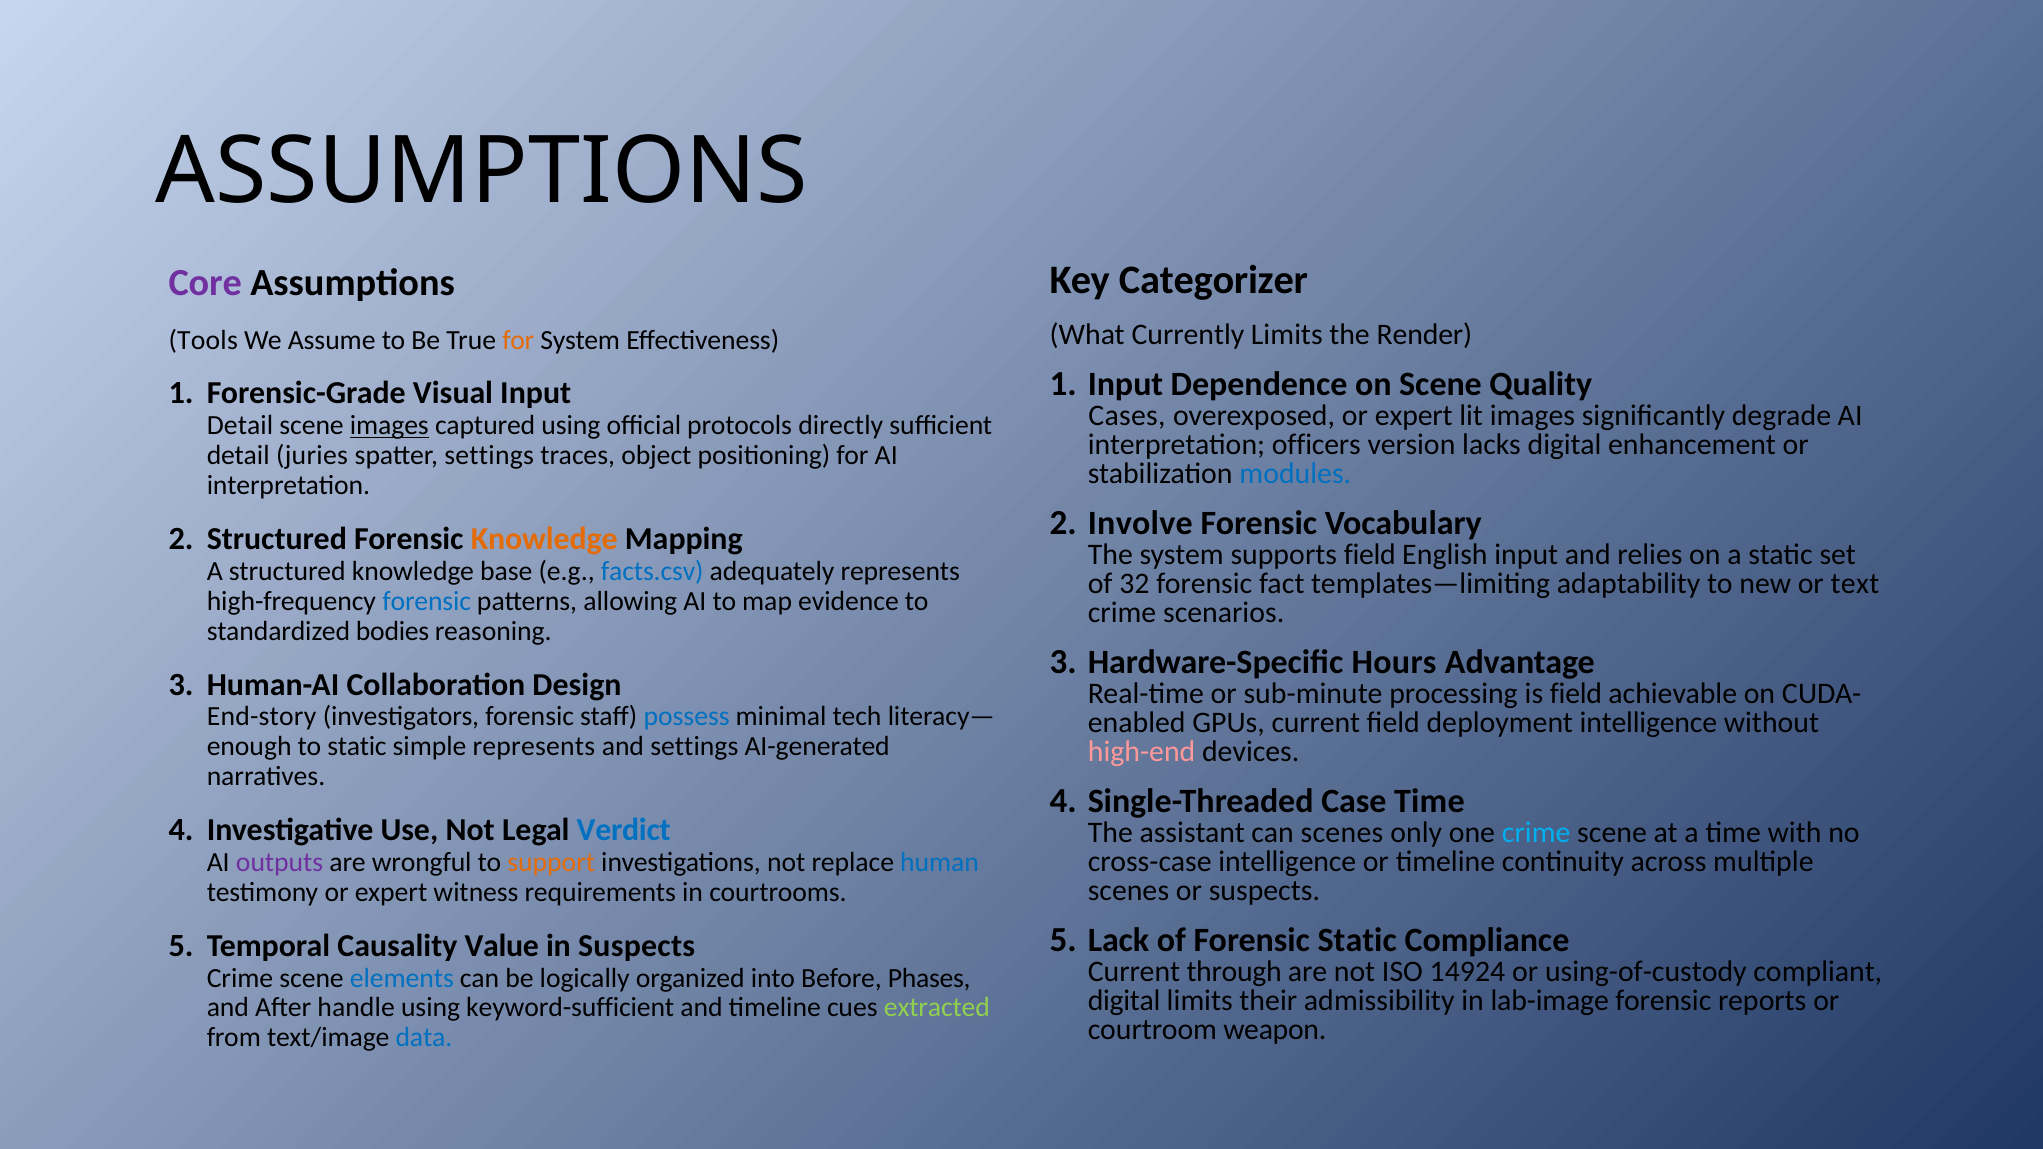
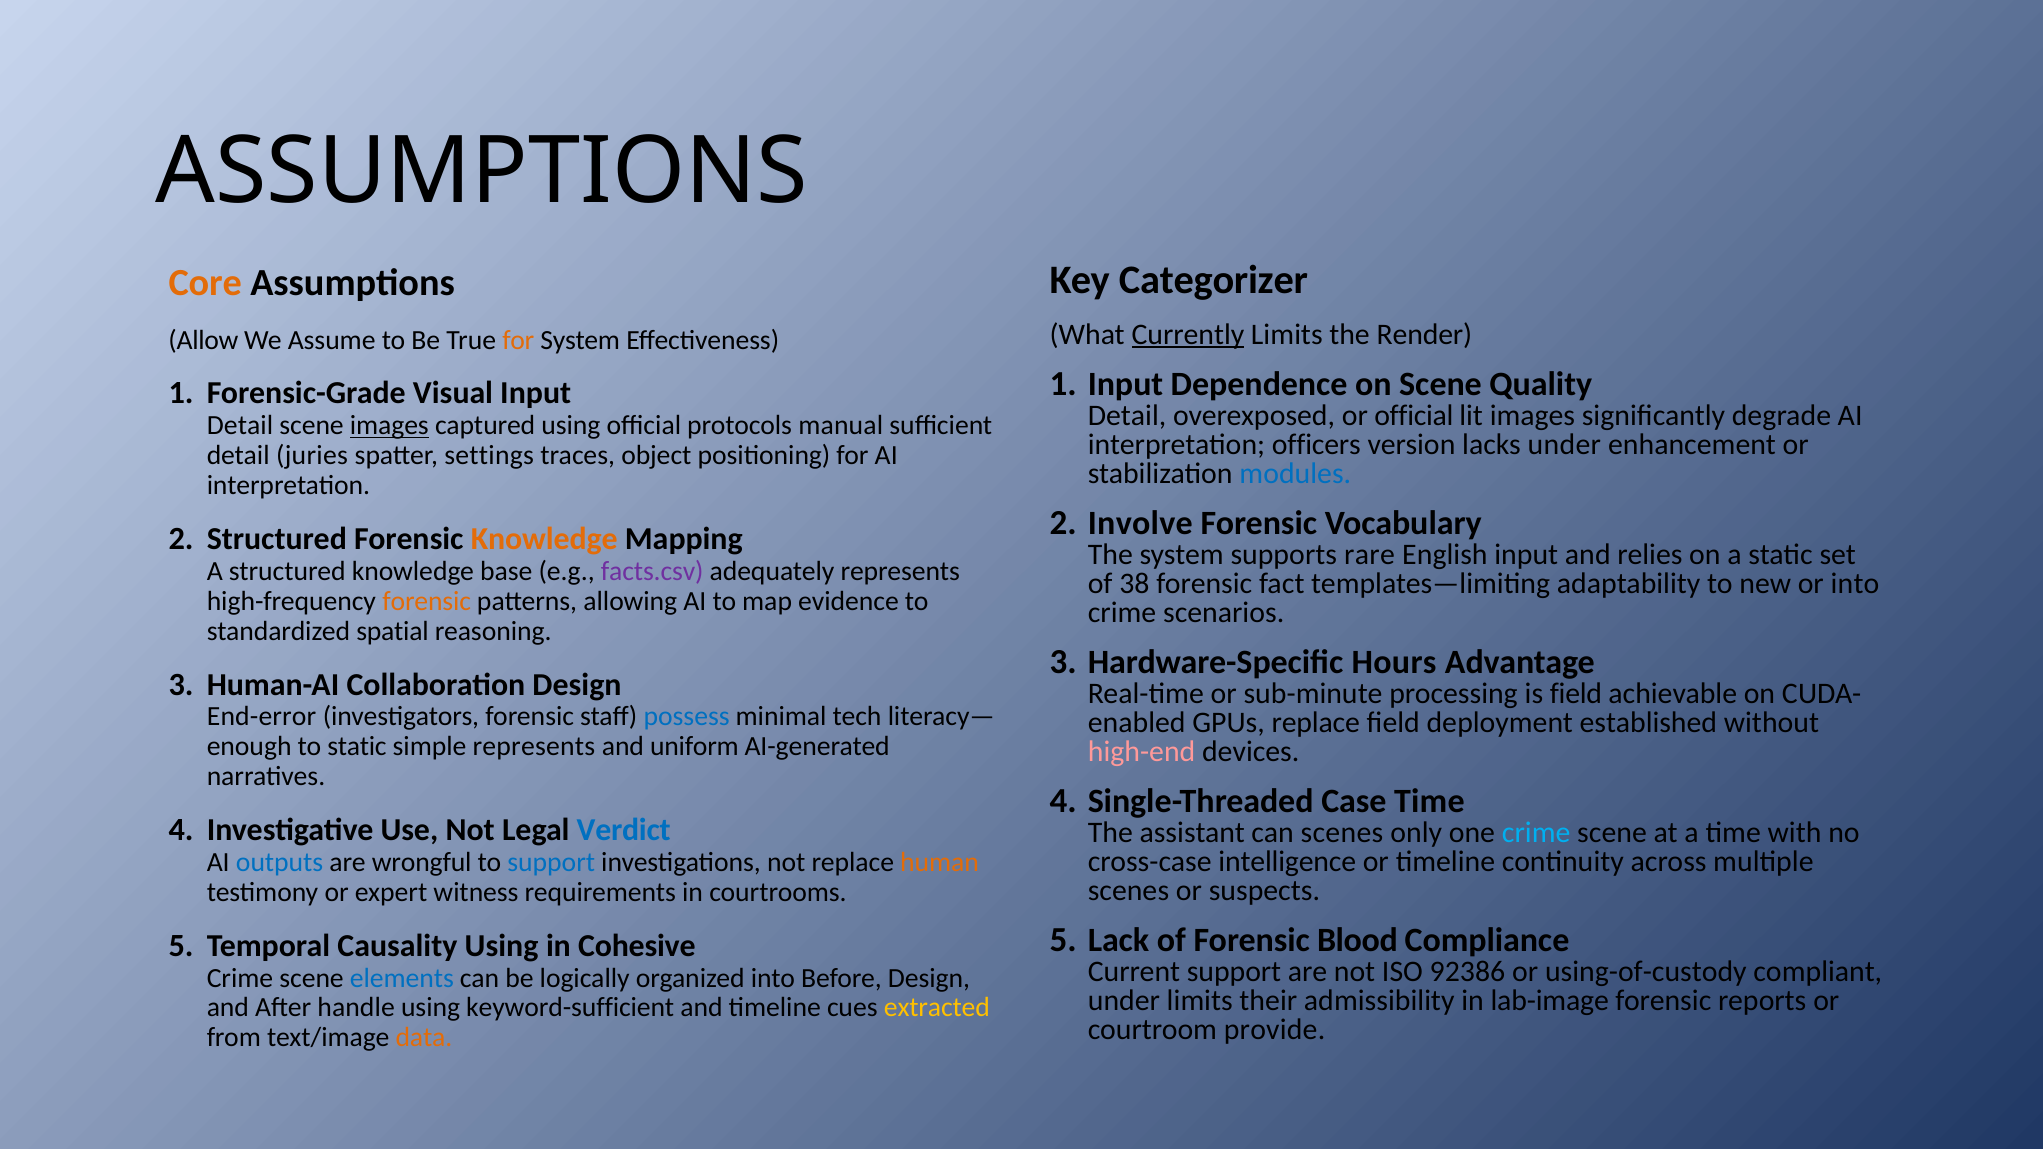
Core colour: purple -> orange
Currently underline: none -> present
Tools: Tools -> Allow
Cases at (1127, 415): Cases -> Detail
overexposed or expert: expert -> official
directly: directly -> manual
lacks digital: digital -> under
supports field: field -> rare
facts.csv colour: blue -> purple
32: 32 -> 38
or text: text -> into
forensic at (427, 601) colour: blue -> orange
bodies: bodies -> spatial
End-story: End-story -> End-error
GPUs current: current -> replace
deployment intelligence: intelligence -> established
and settings: settings -> uniform
outputs colour: purple -> blue
support at (551, 862) colour: orange -> blue
human colour: blue -> orange
Forensic Static: Static -> Blood
Causality Value: Value -> Using
in Suspects: Suspects -> Cohesive
Current through: through -> support
14924: 14924 -> 92386
Before Phases: Phases -> Design
digital at (1124, 1001): digital -> under
extracted colour: light green -> yellow
weapon: weapon -> provide
data colour: blue -> orange
